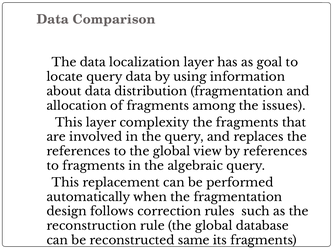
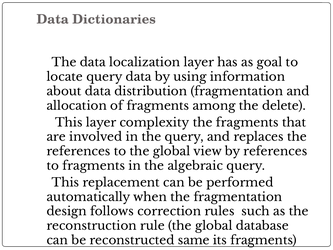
Comparison: Comparison -> Dictionaries
issues: issues -> delete
